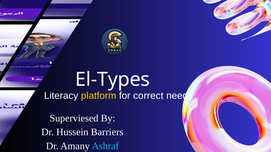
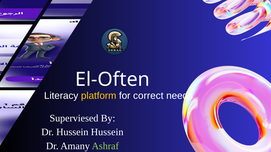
El-Types: El-Types -> El-Often
Hussein Barriers: Barriers -> Hussein
Ashraf colour: light blue -> light green
